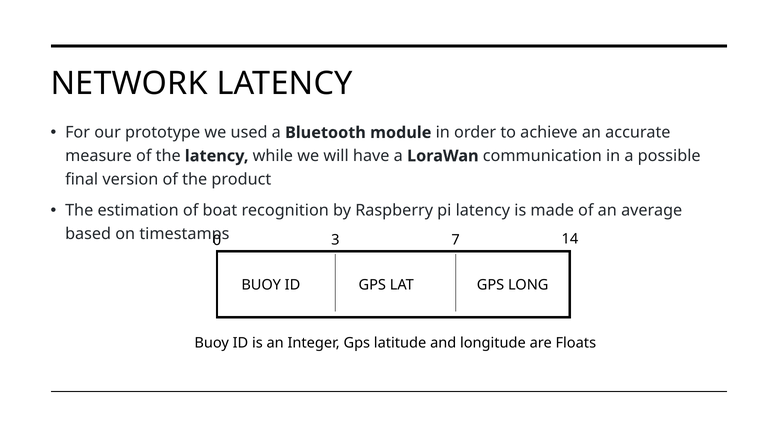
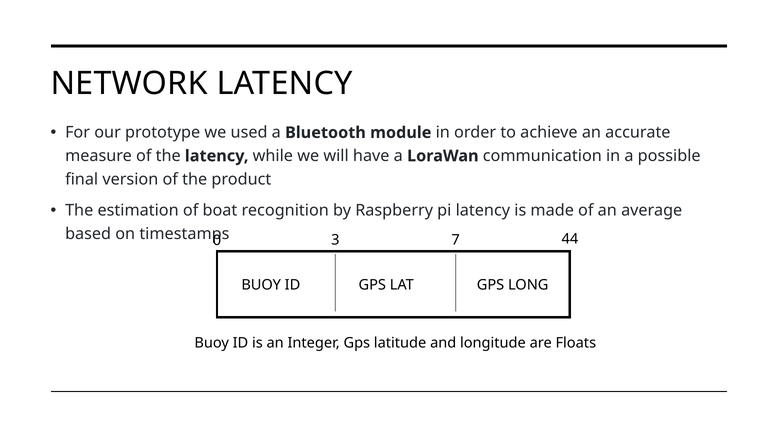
14: 14 -> 44
